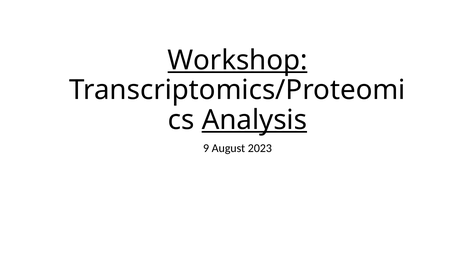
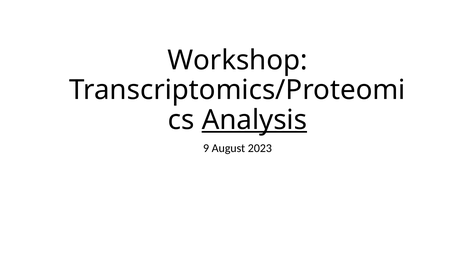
Workshop underline: present -> none
